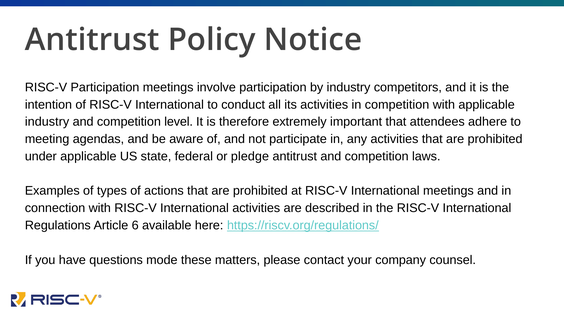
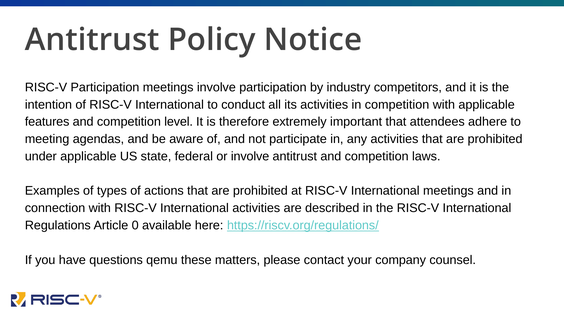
industry at (47, 122): industry -> features
or pledge: pledge -> involve
6: 6 -> 0
mode: mode -> qemu
